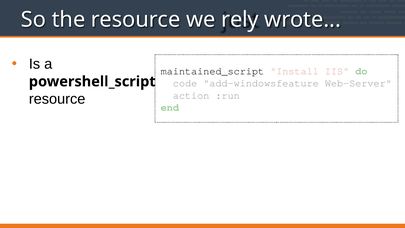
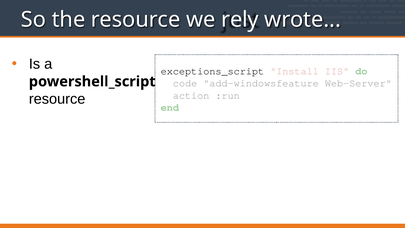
maintained_script: maintained_script -> exceptions_script
